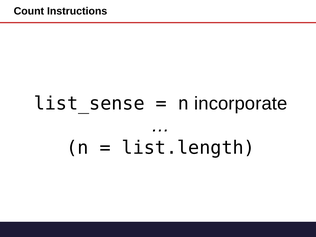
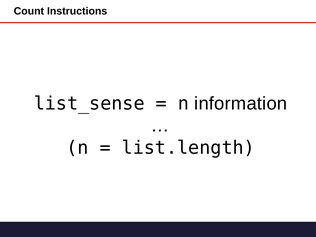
incorporate: incorporate -> information
